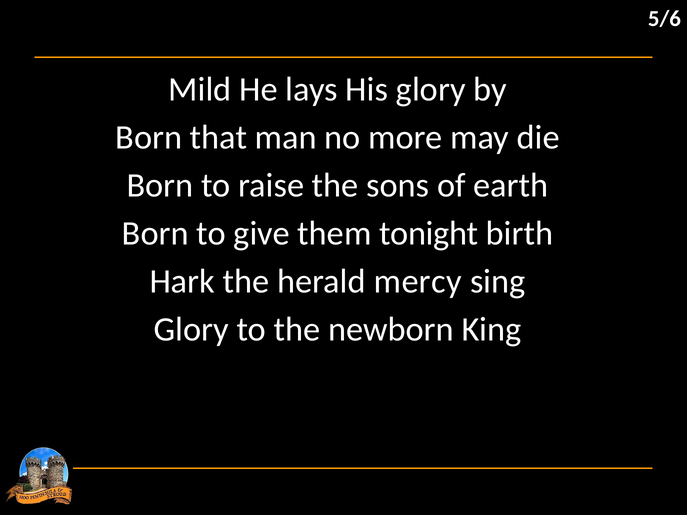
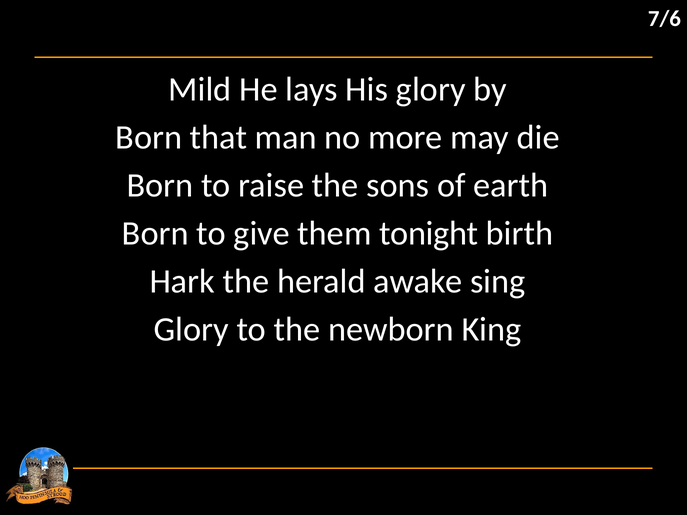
5/6: 5/6 -> 7/6
mercy: mercy -> awake
